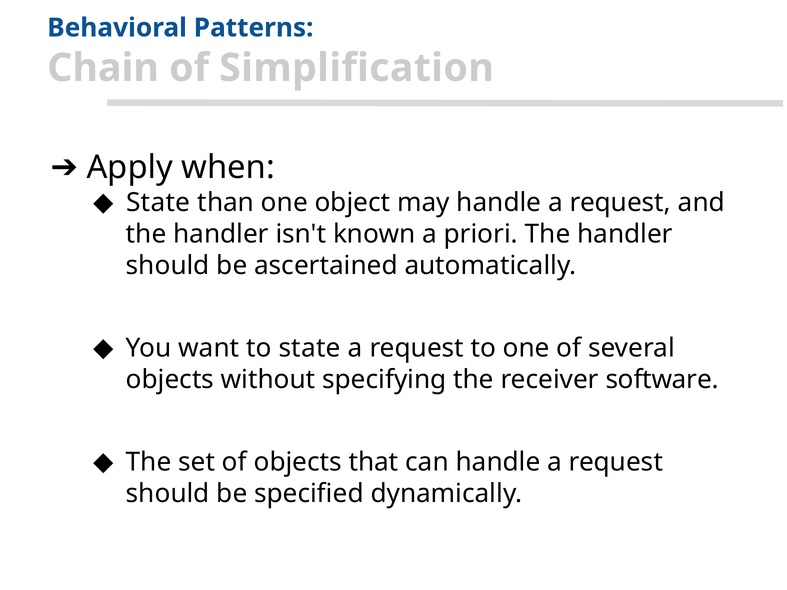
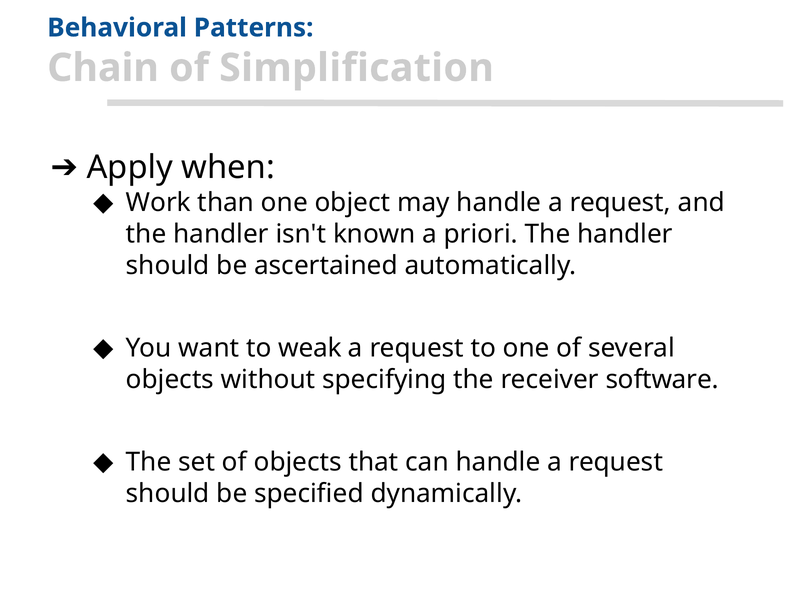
State at (158, 203): State -> Work
to state: state -> weak
